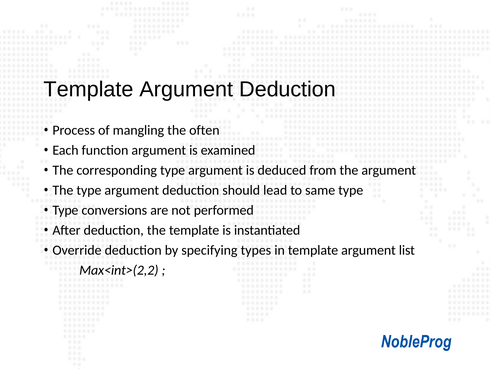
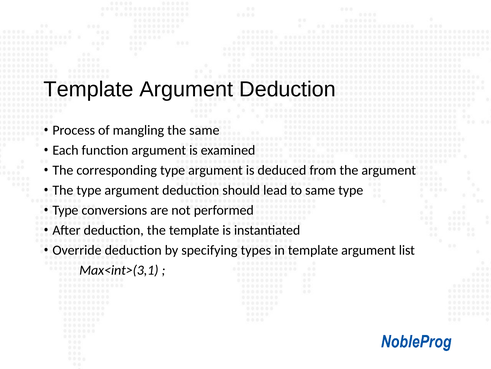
the often: often -> same
Max<int>(2,2: Max<int>(2,2 -> Max<int>(3,1
